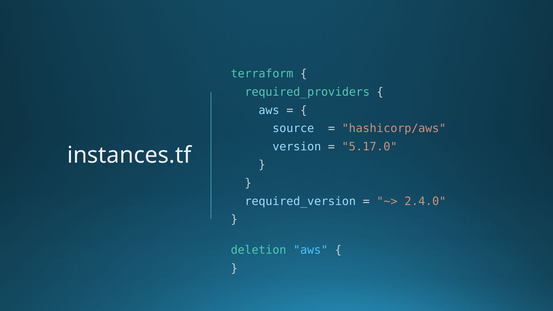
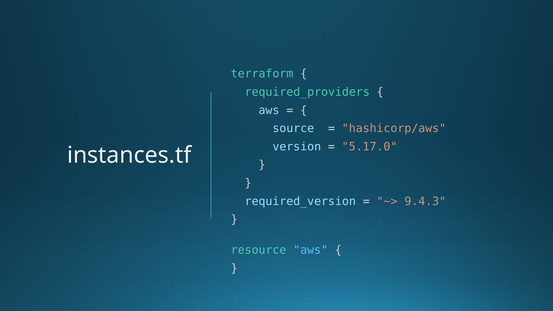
2.4.0: 2.4.0 -> 9.4.3
deletion: deletion -> resource
